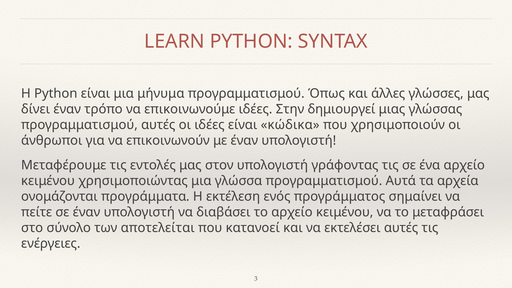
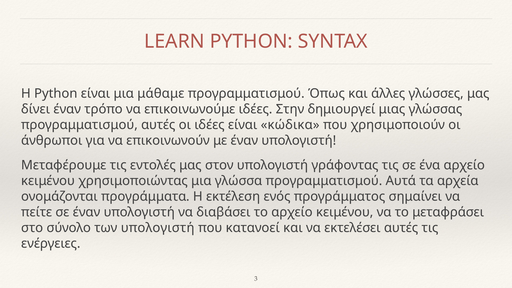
μήνυμα: μήνυμα -> μάθαμε
των αποτελείται: αποτελείται -> υπολογιστή
